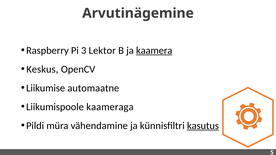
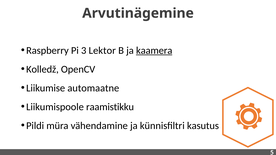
Keskus: Keskus -> Kolledž
kaameraga: kaameraga -> raamistikku
kasutus underline: present -> none
